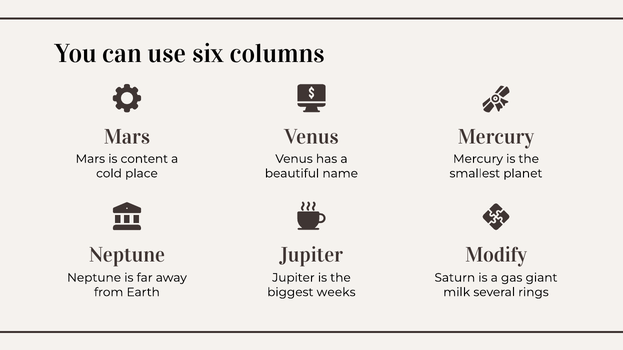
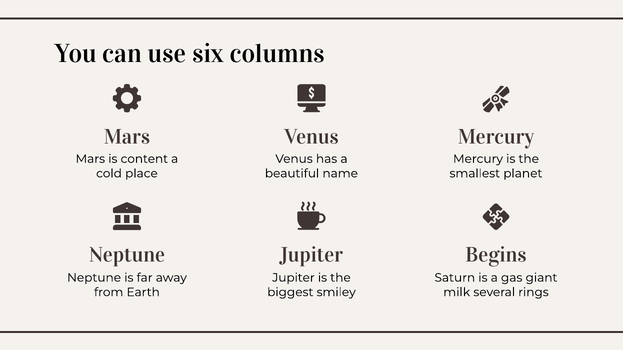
Modify: Modify -> Begins
weeks: weeks -> smiley
